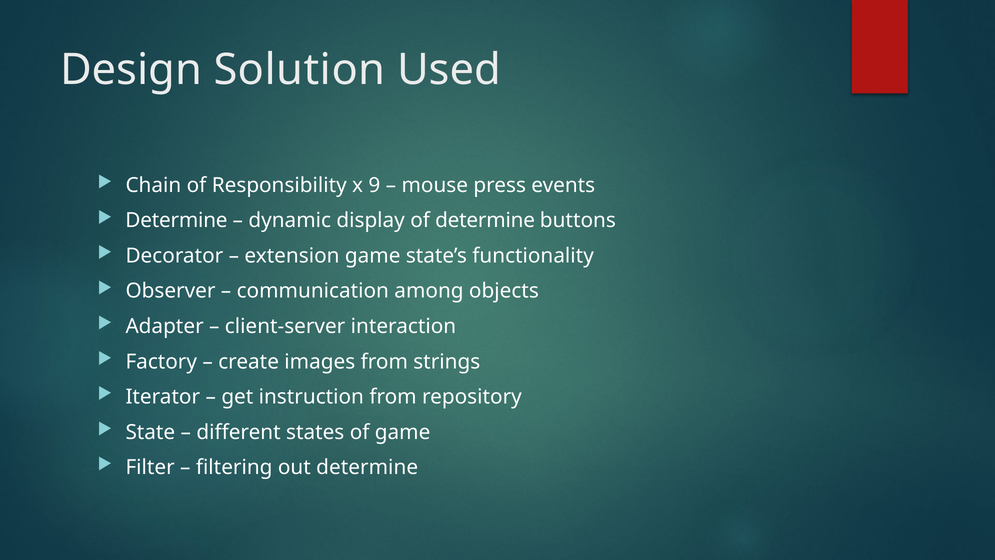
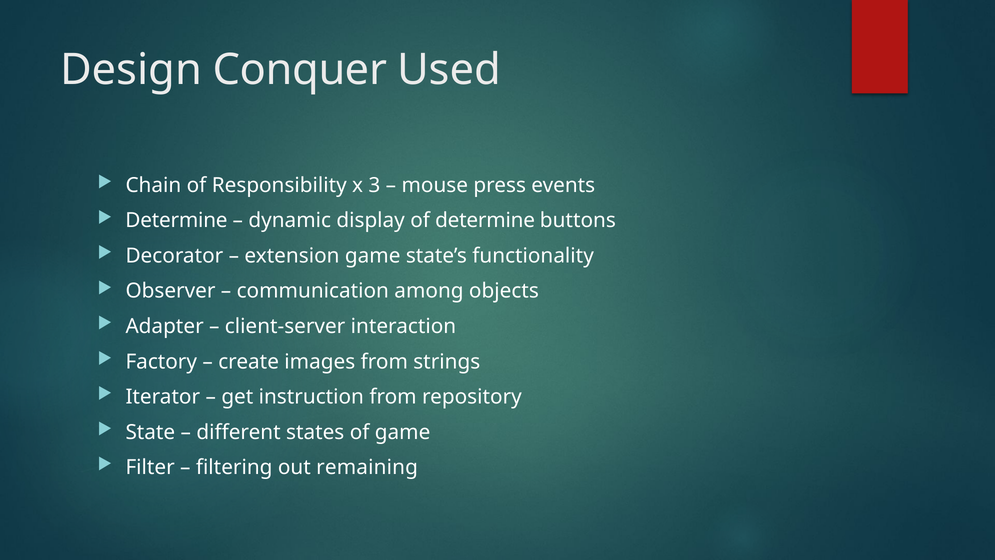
Solution: Solution -> Conquer
9: 9 -> 3
out determine: determine -> remaining
